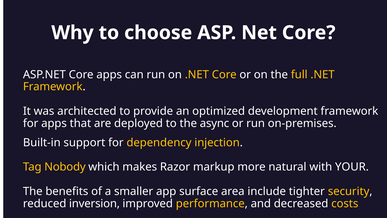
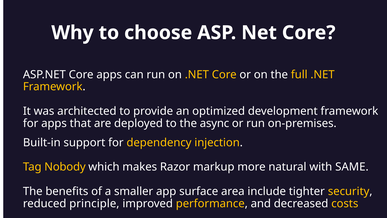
YOUR: YOUR -> SAME
inversion: inversion -> principle
